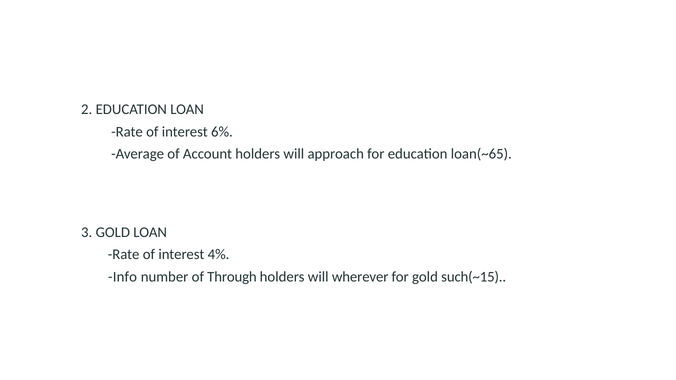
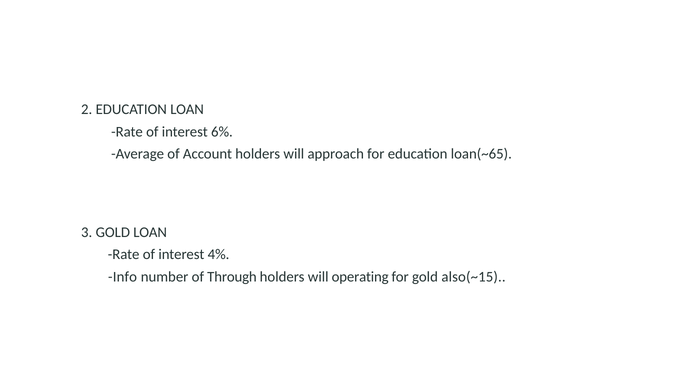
wherever: wherever -> operating
such(~15: such(~15 -> also(~15
